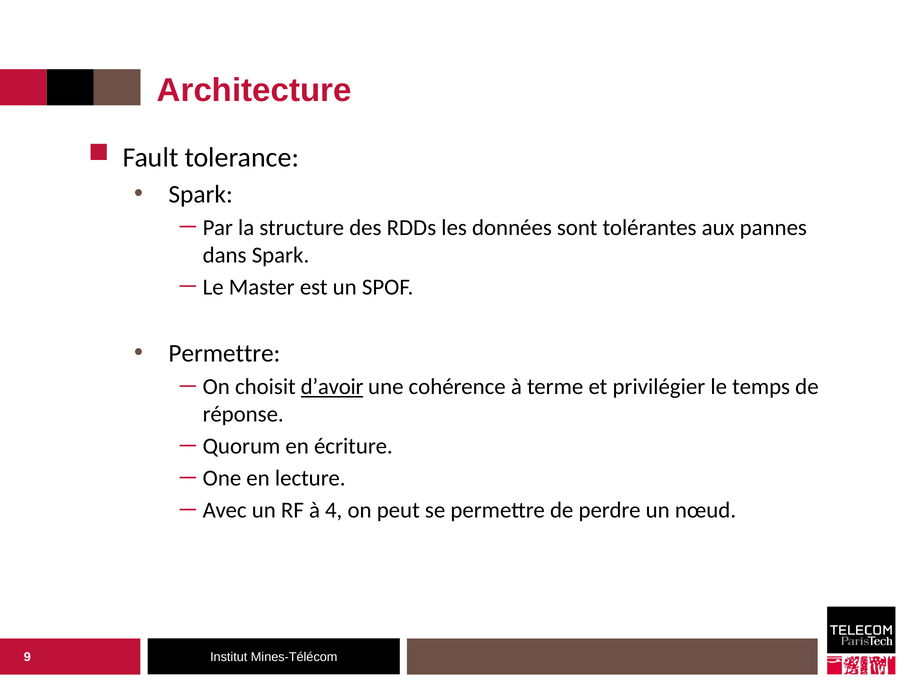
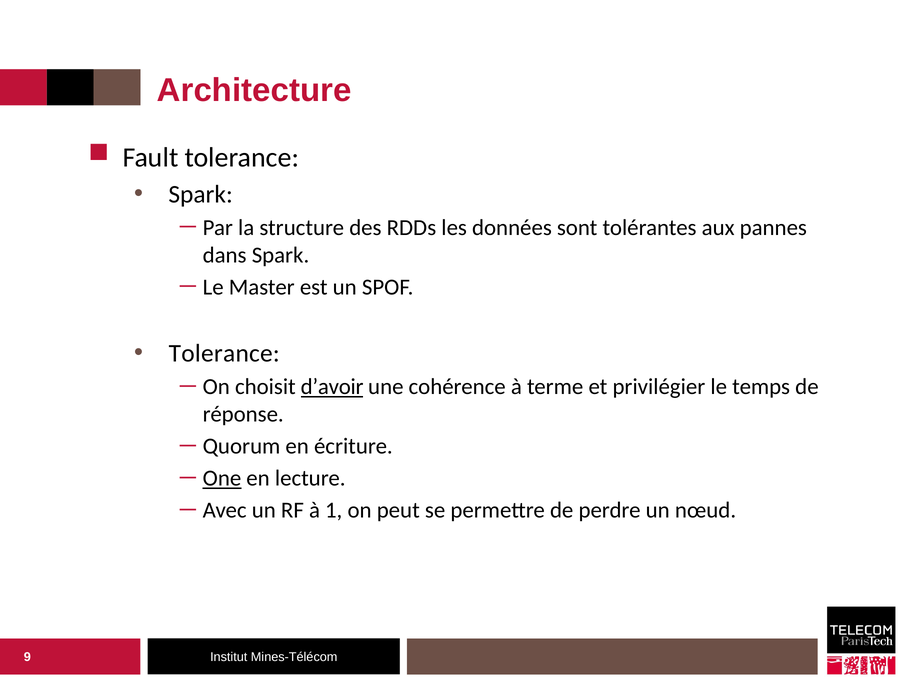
Permettre at (224, 354): Permettre -> Tolerance
One underline: none -> present
4: 4 -> 1
